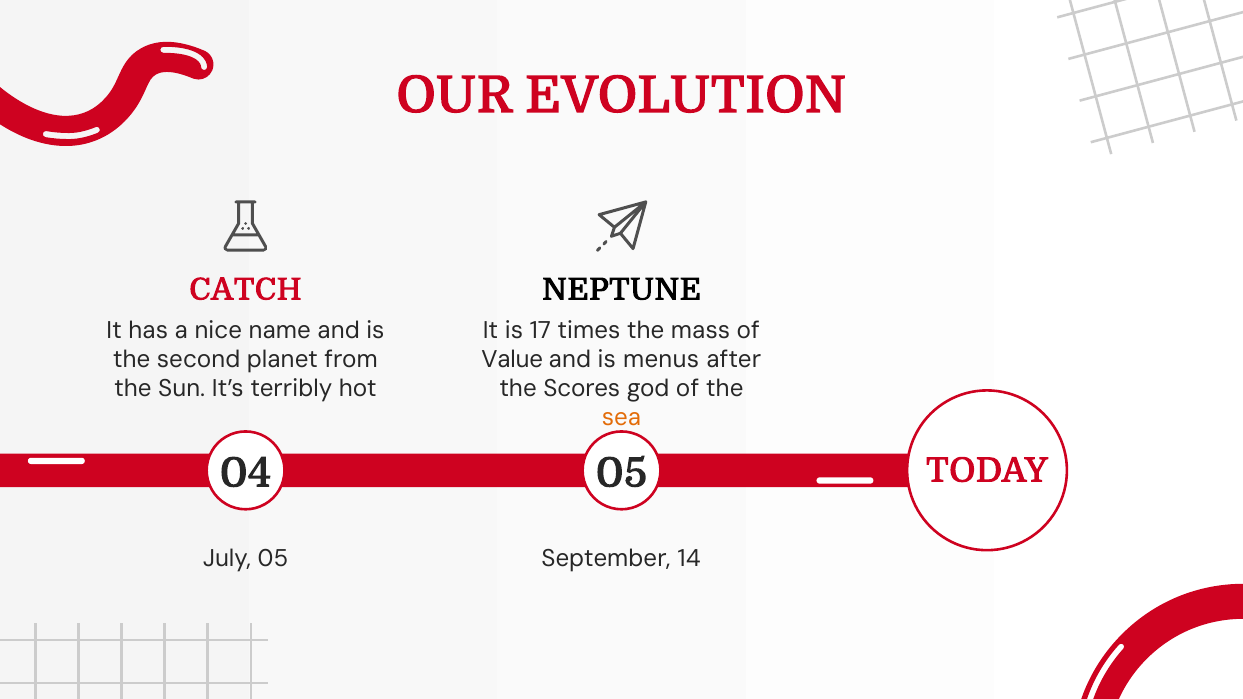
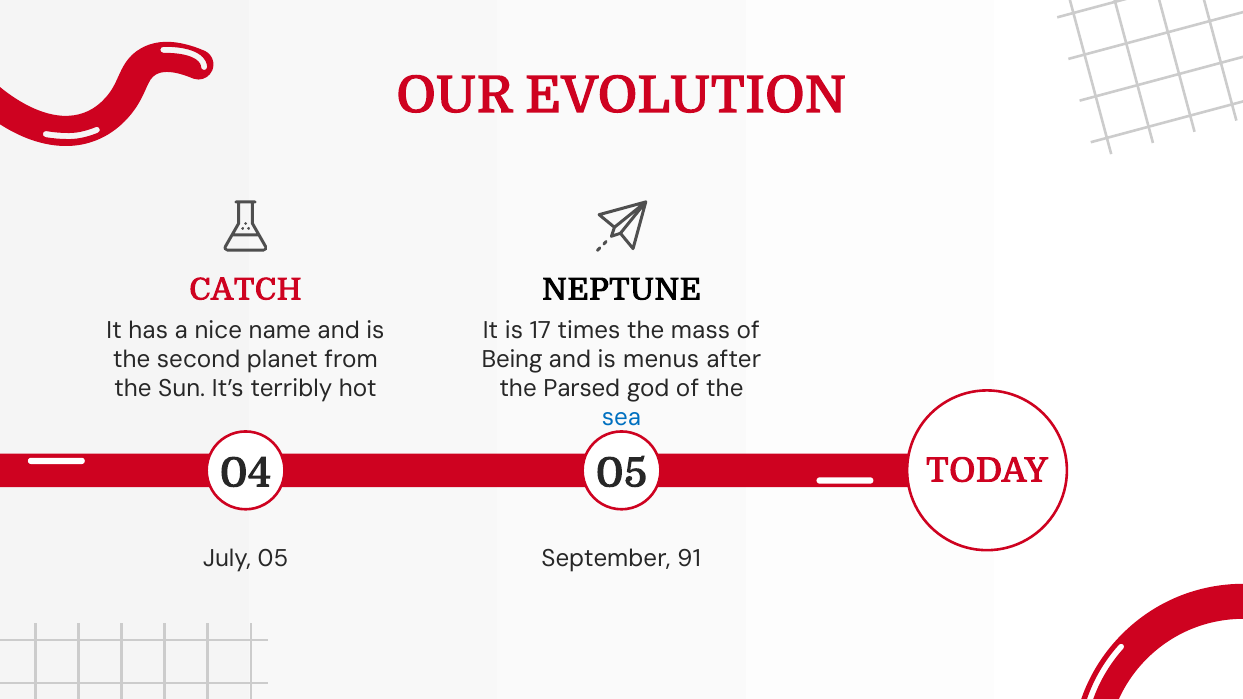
Value: Value -> Being
Scores: Scores -> Parsed
sea colour: orange -> blue
14: 14 -> 91
